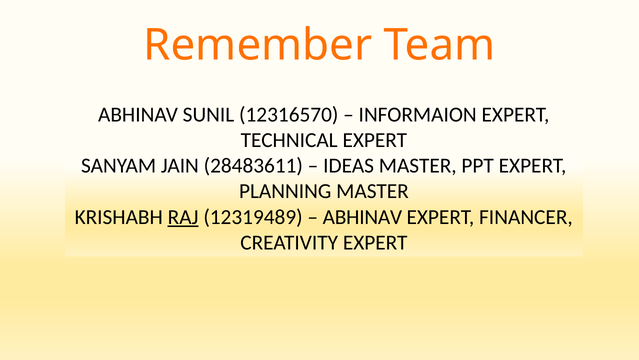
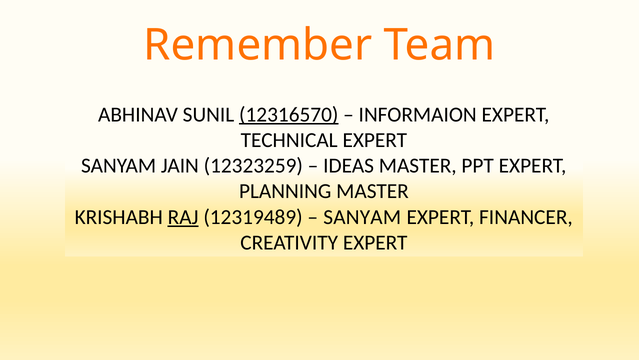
12316570 underline: none -> present
28483611: 28483611 -> 12323259
ABHINAV at (362, 217): ABHINAV -> SANYAM
